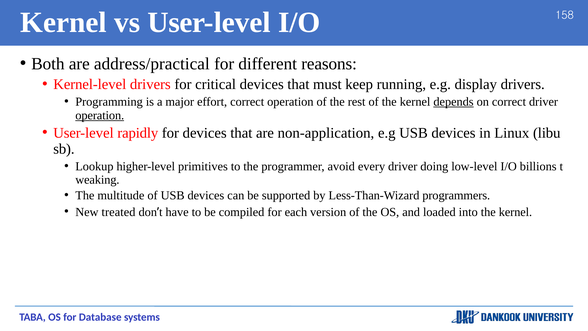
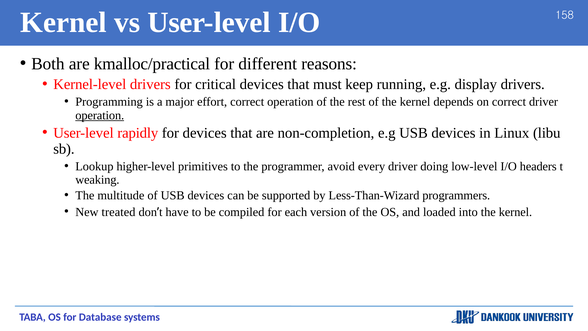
address/practical: address/practical -> kmalloc/practical
depends underline: present -> none
non-application: non-application -> non-completion
billions: billions -> headers
